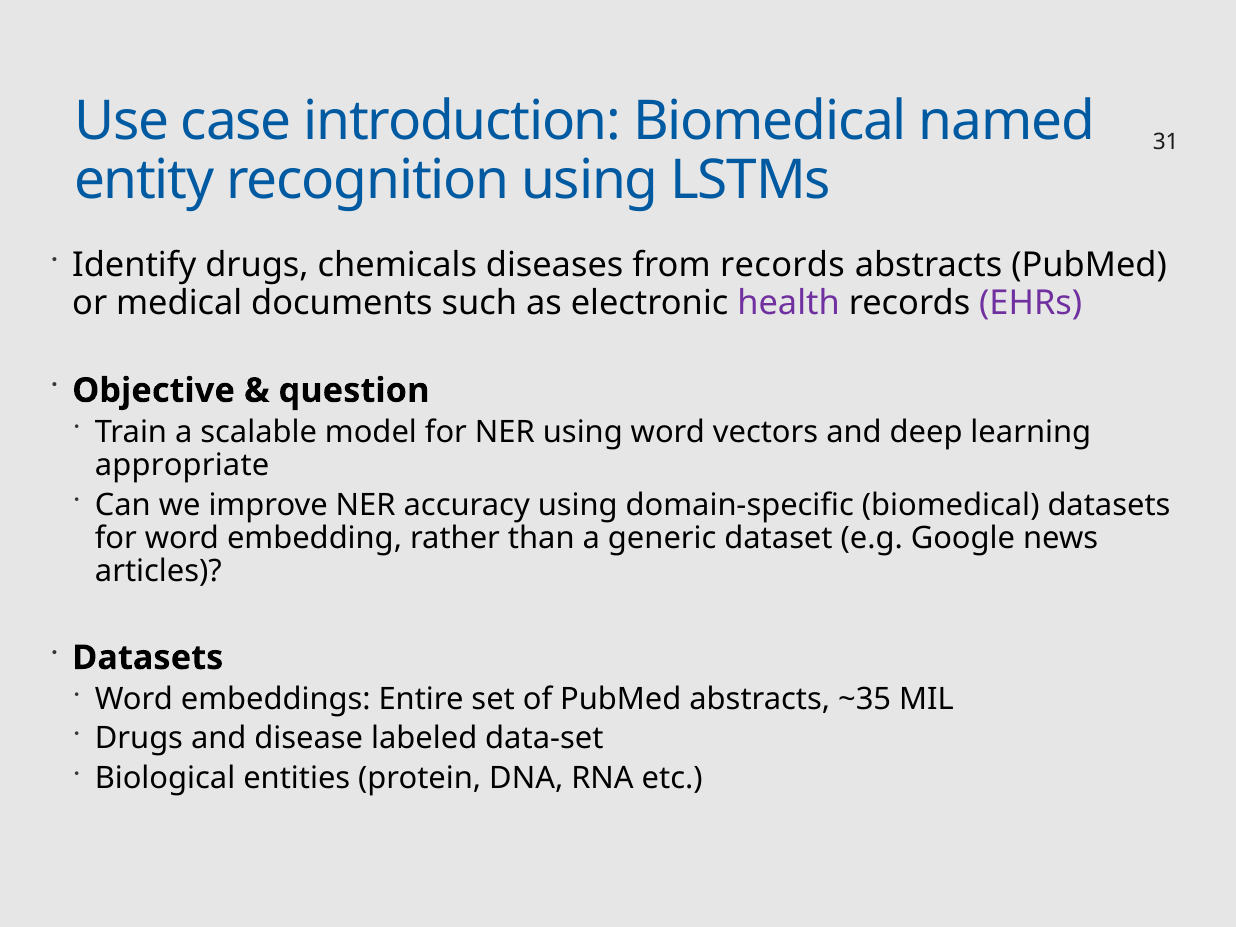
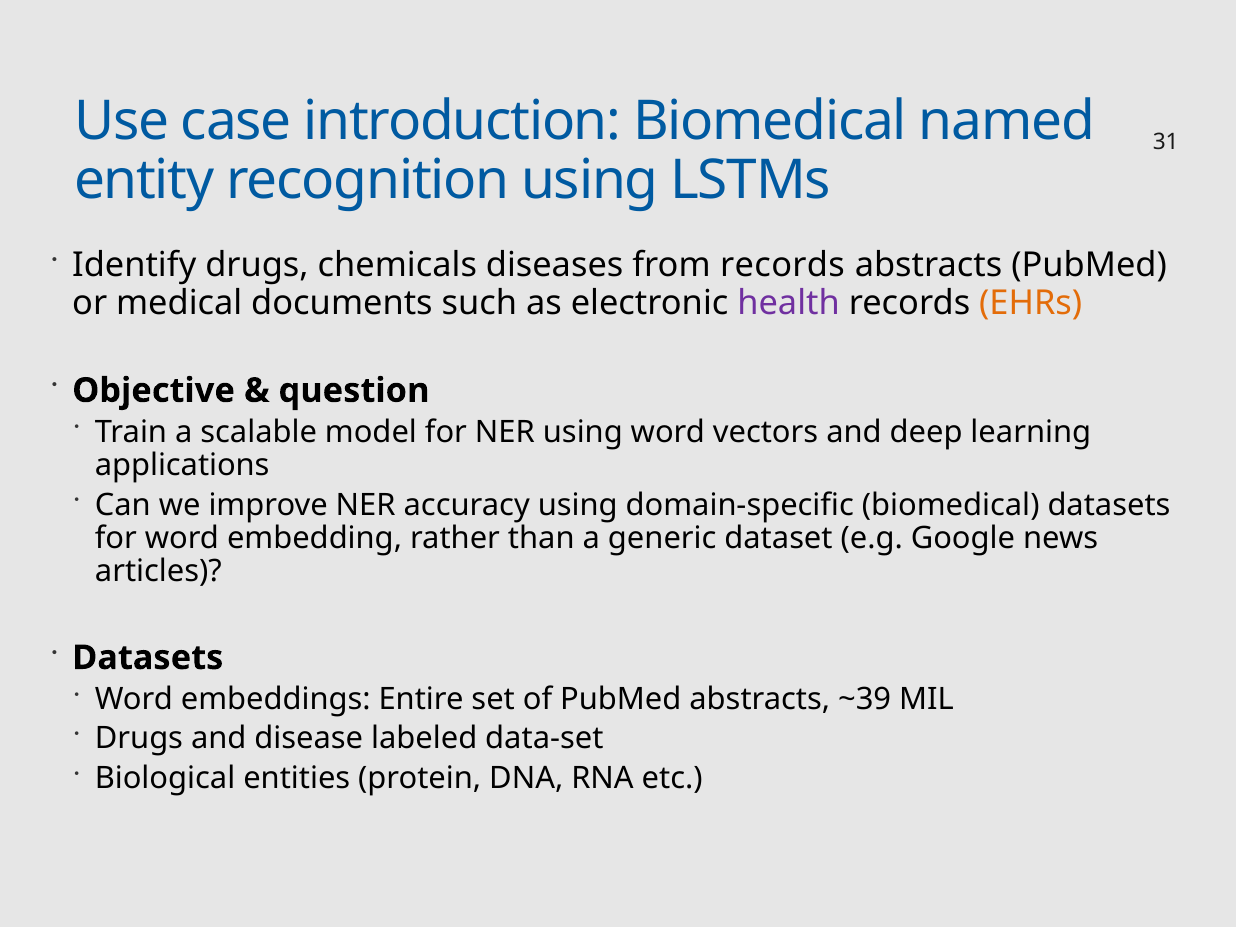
EHRs colour: purple -> orange
appropriate: appropriate -> applications
~35: ~35 -> ~39
